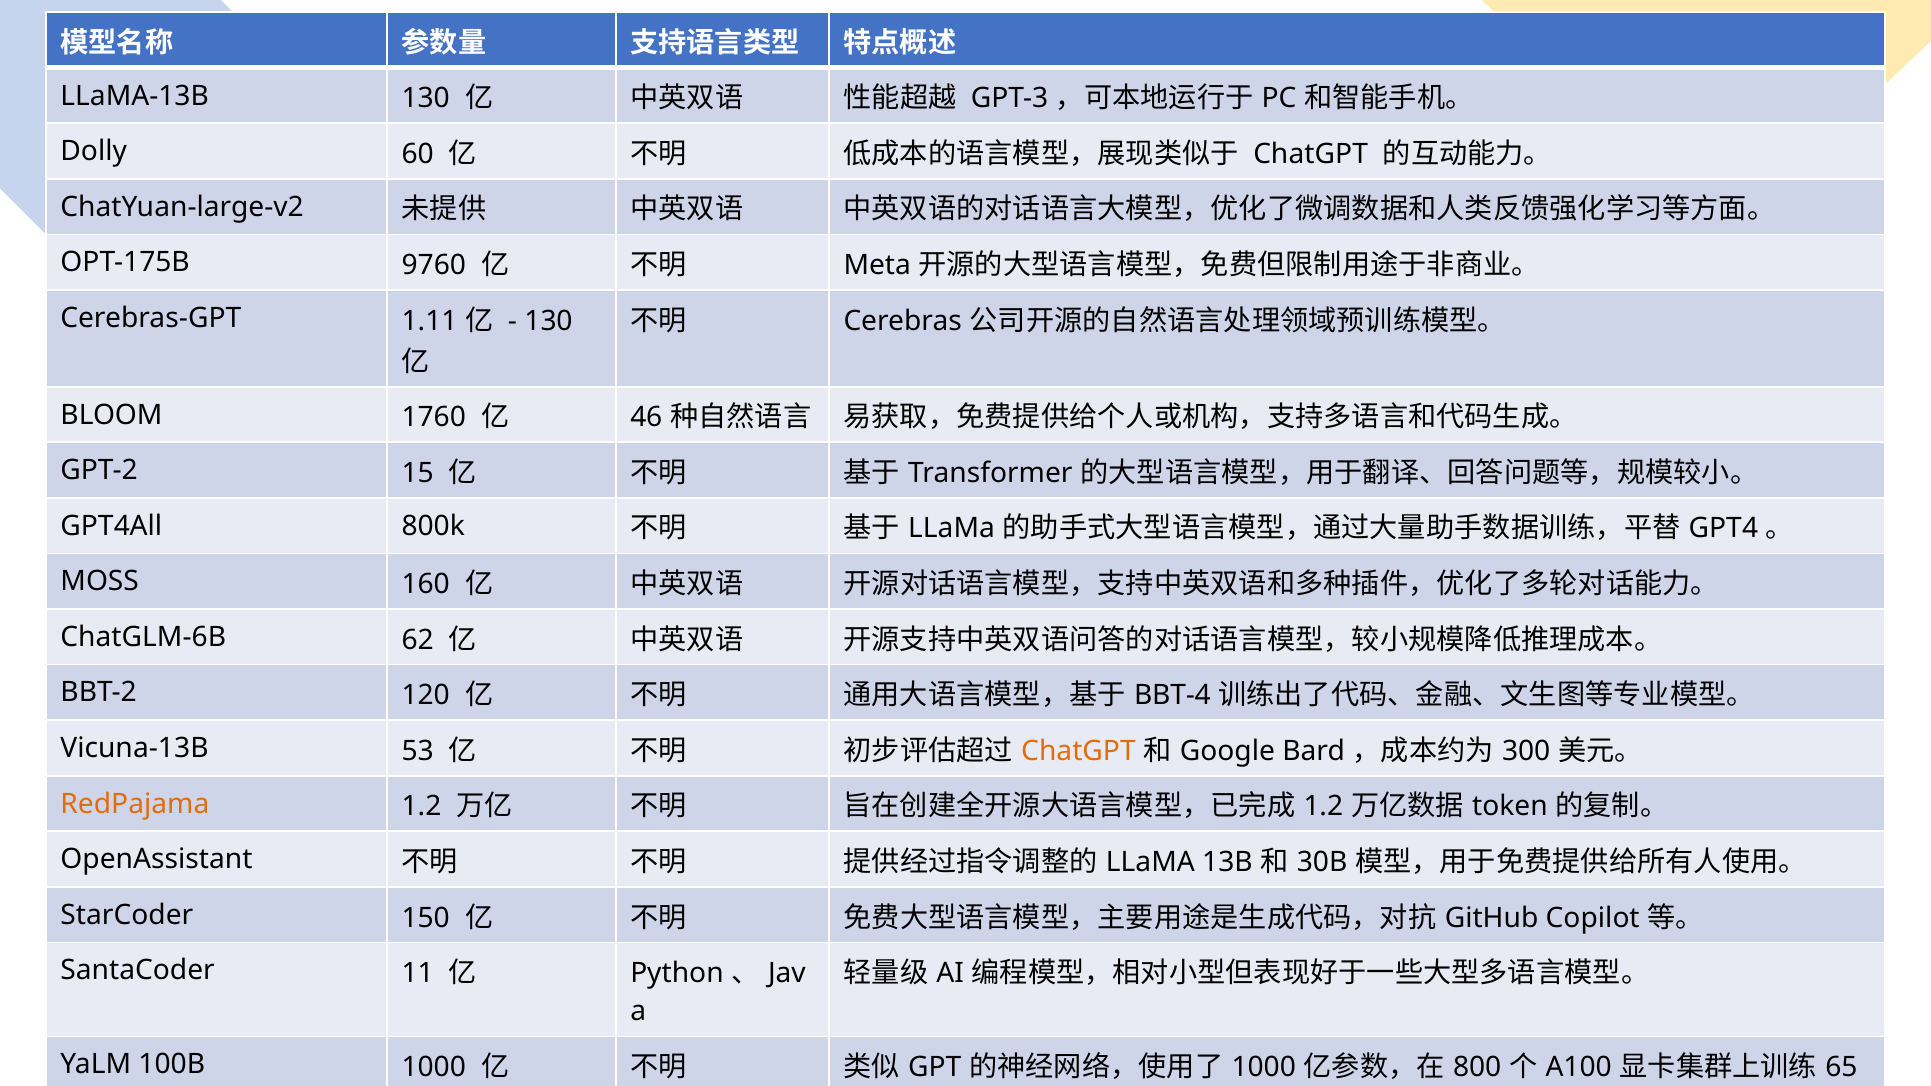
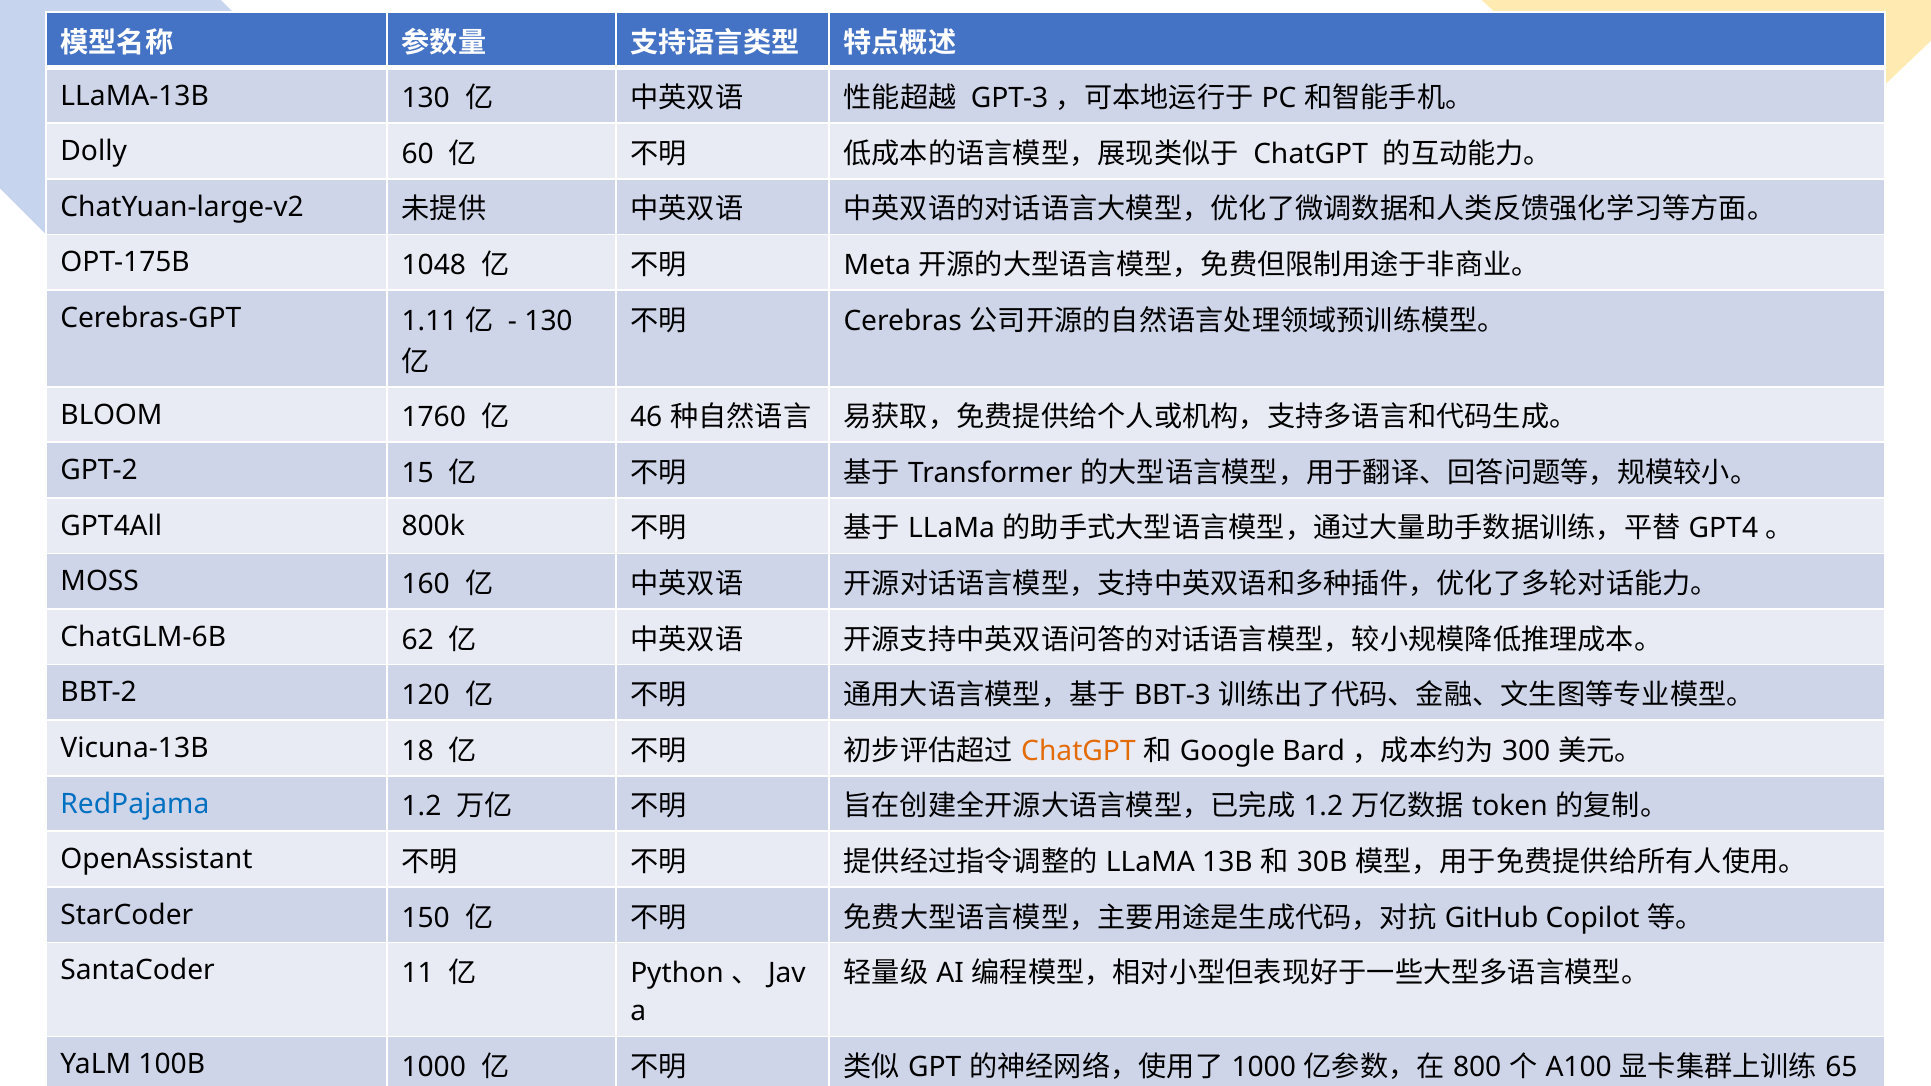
9760: 9760 -> 1048
BBT-4: BBT-4 -> BBT-3
53: 53 -> 18
RedPajama colour: orange -> blue
